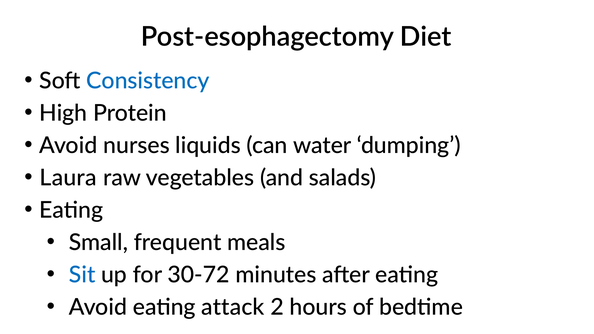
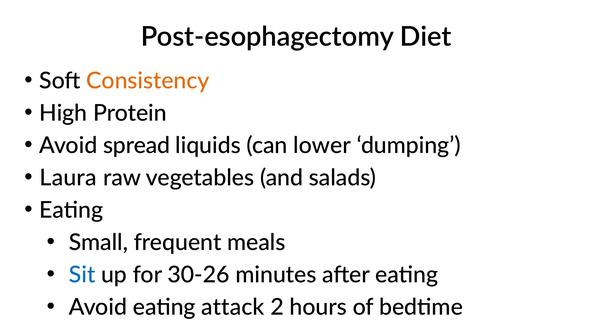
Consistency colour: blue -> orange
nurses: nurses -> spread
water: water -> lower
30-72: 30-72 -> 30-26
